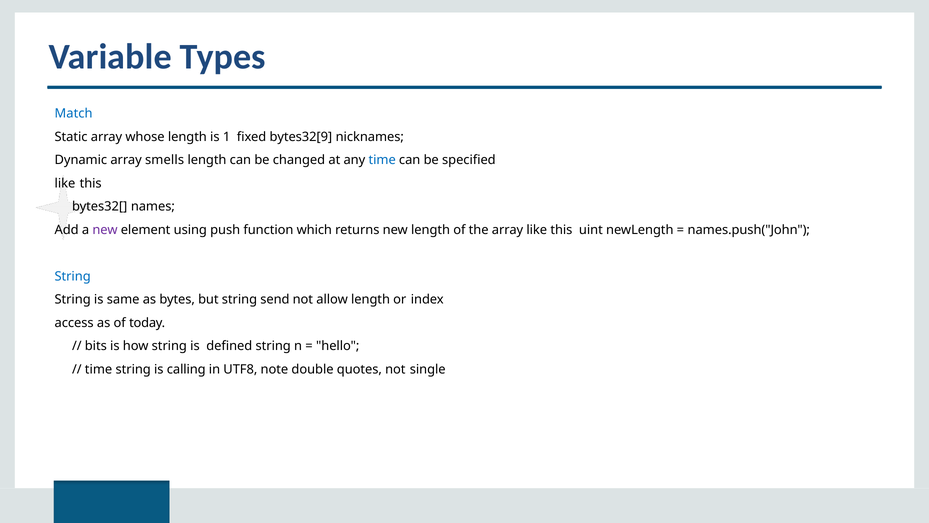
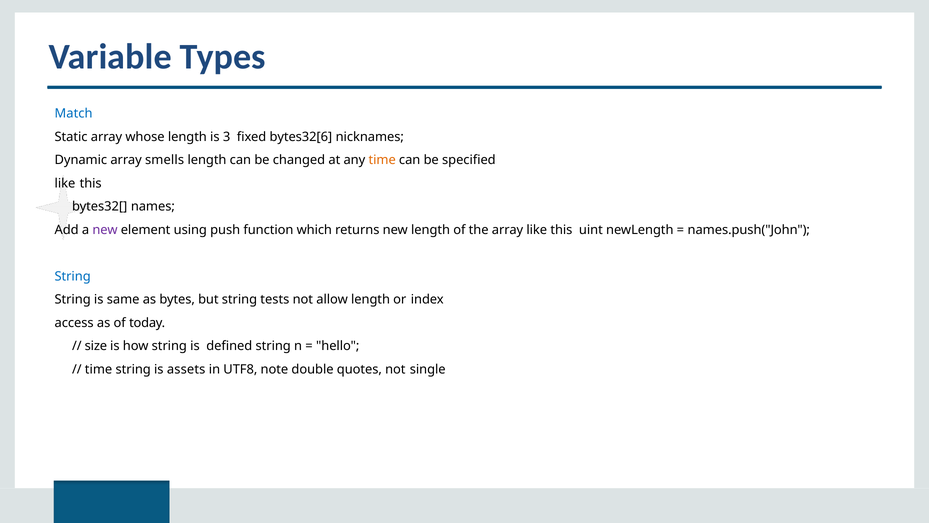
1: 1 -> 3
bytes32[9: bytes32[9 -> bytes32[6
time at (382, 160) colour: blue -> orange
send: send -> tests
bits: bits -> size
calling: calling -> assets
